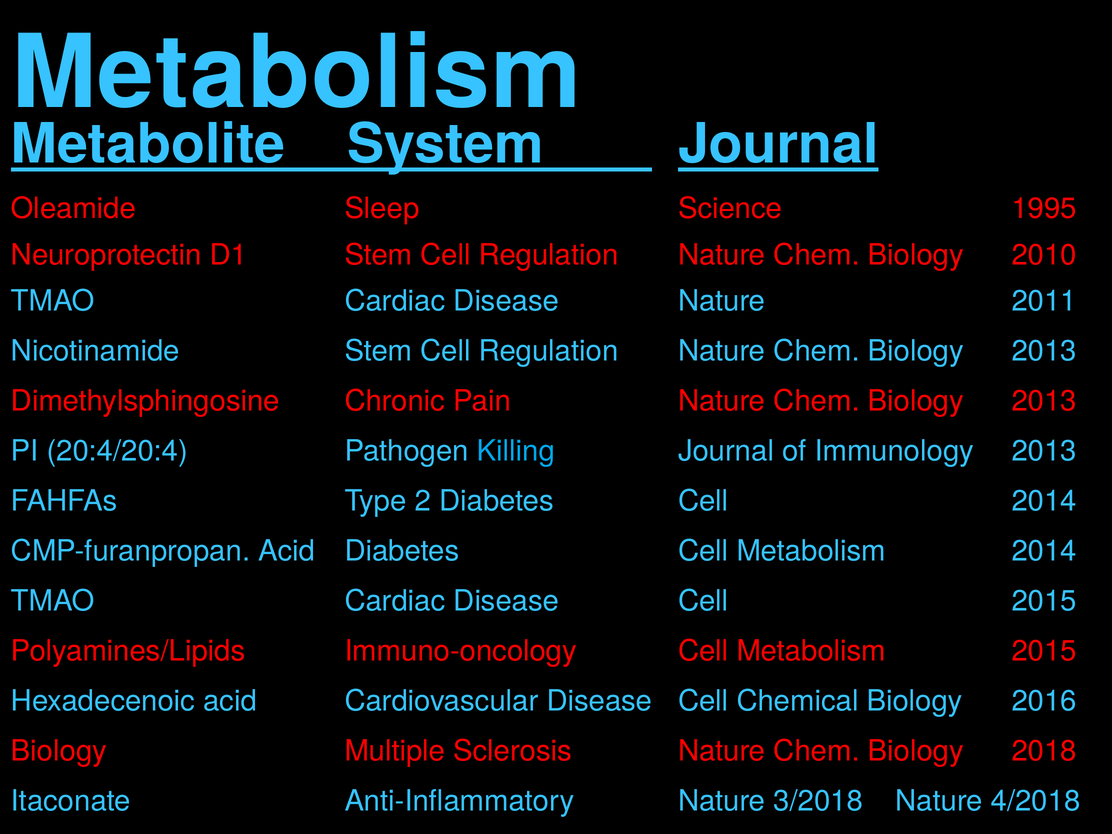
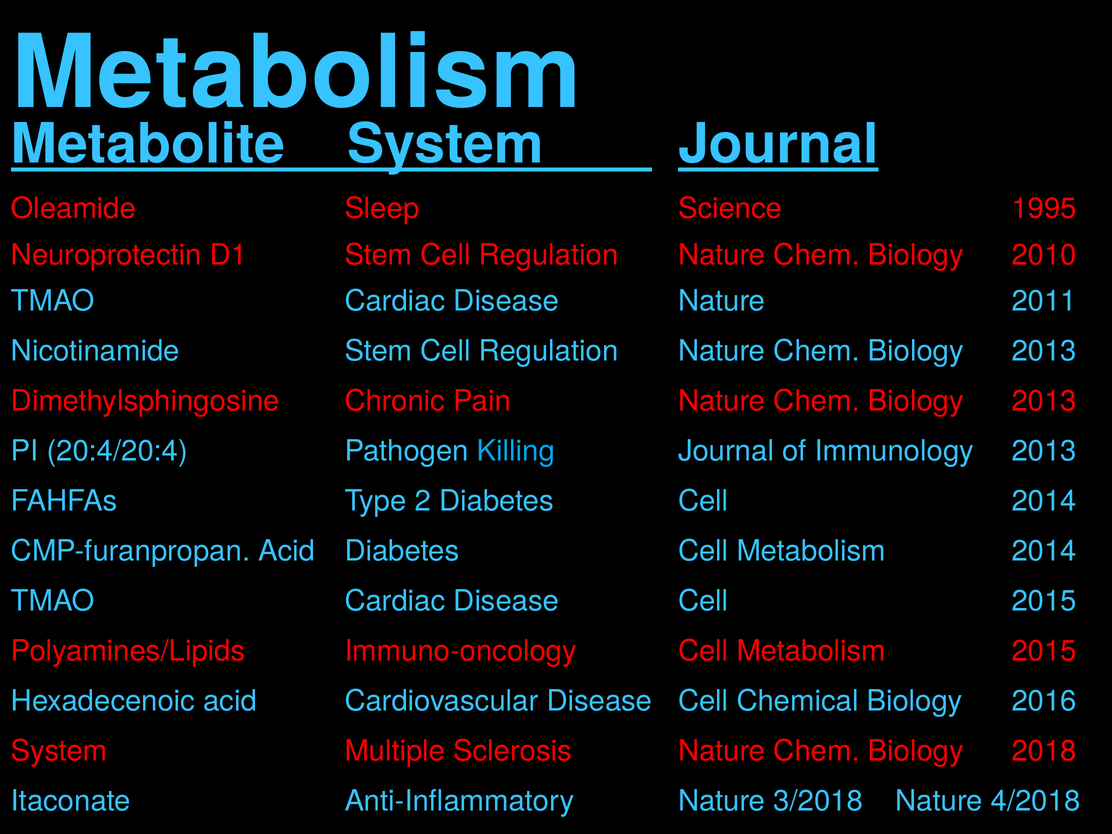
Biology at (59, 751): Biology -> System
